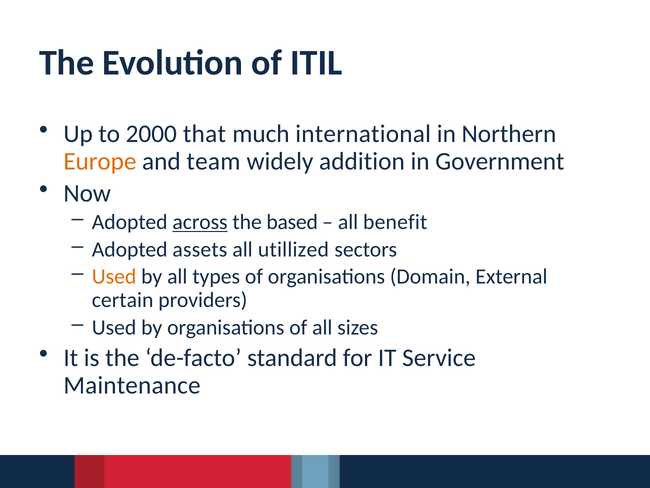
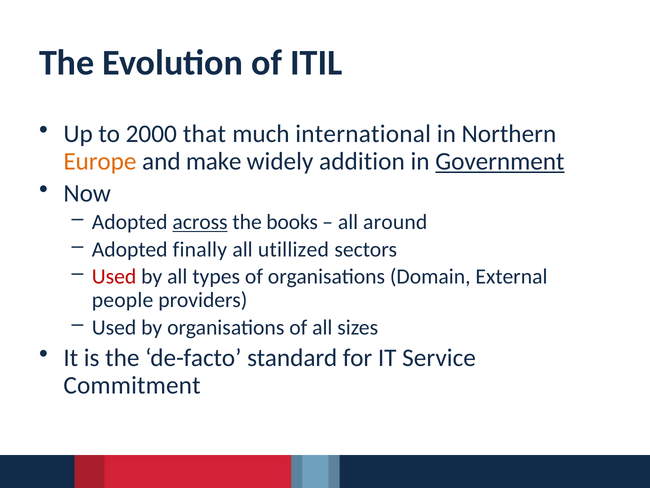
team: team -> make
Government underline: none -> present
based: based -> books
benefit: benefit -> around
assets: assets -> finally
Used at (114, 276) colour: orange -> red
certain: certain -> people
Maintenance: Maintenance -> Commitment
